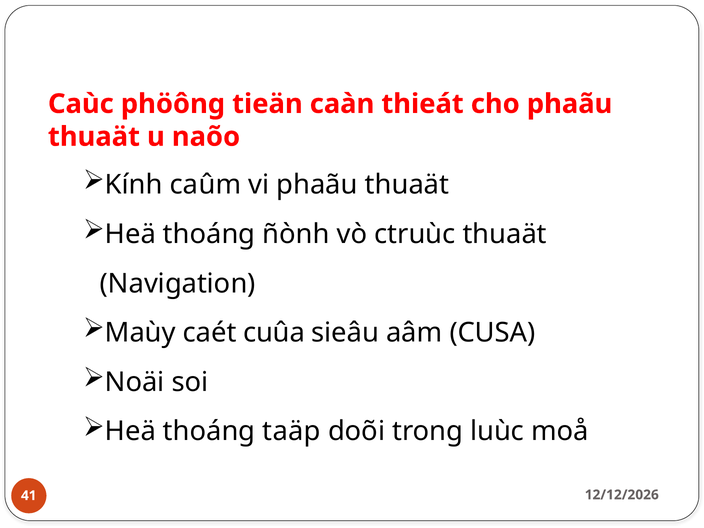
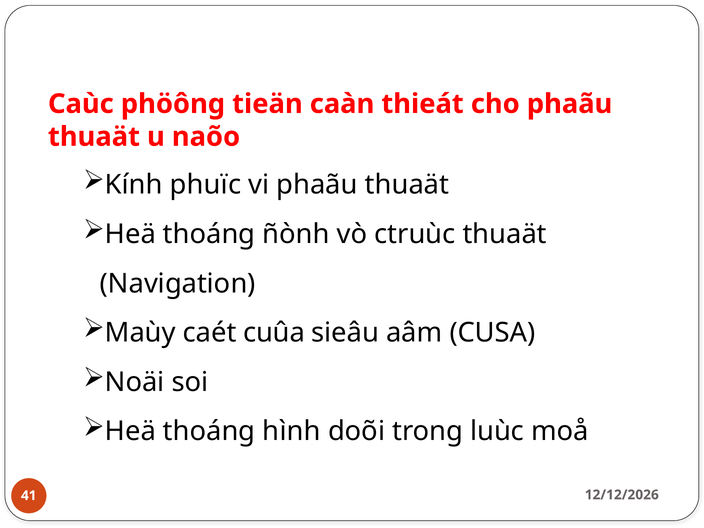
caûm: caûm -> phuïc
taäp: taäp -> hình
